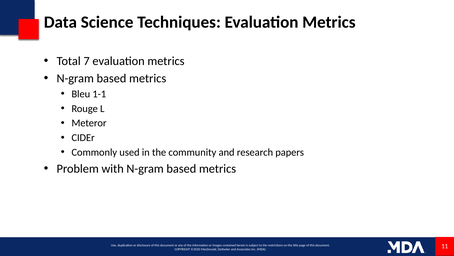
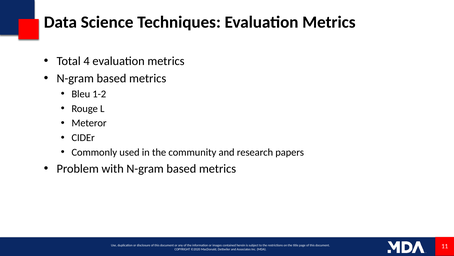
7: 7 -> 4
1-1: 1-1 -> 1-2
